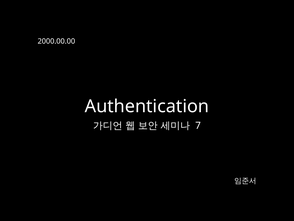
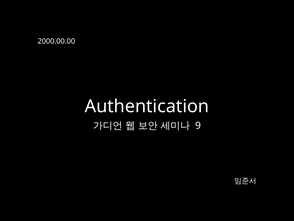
7: 7 -> 9
